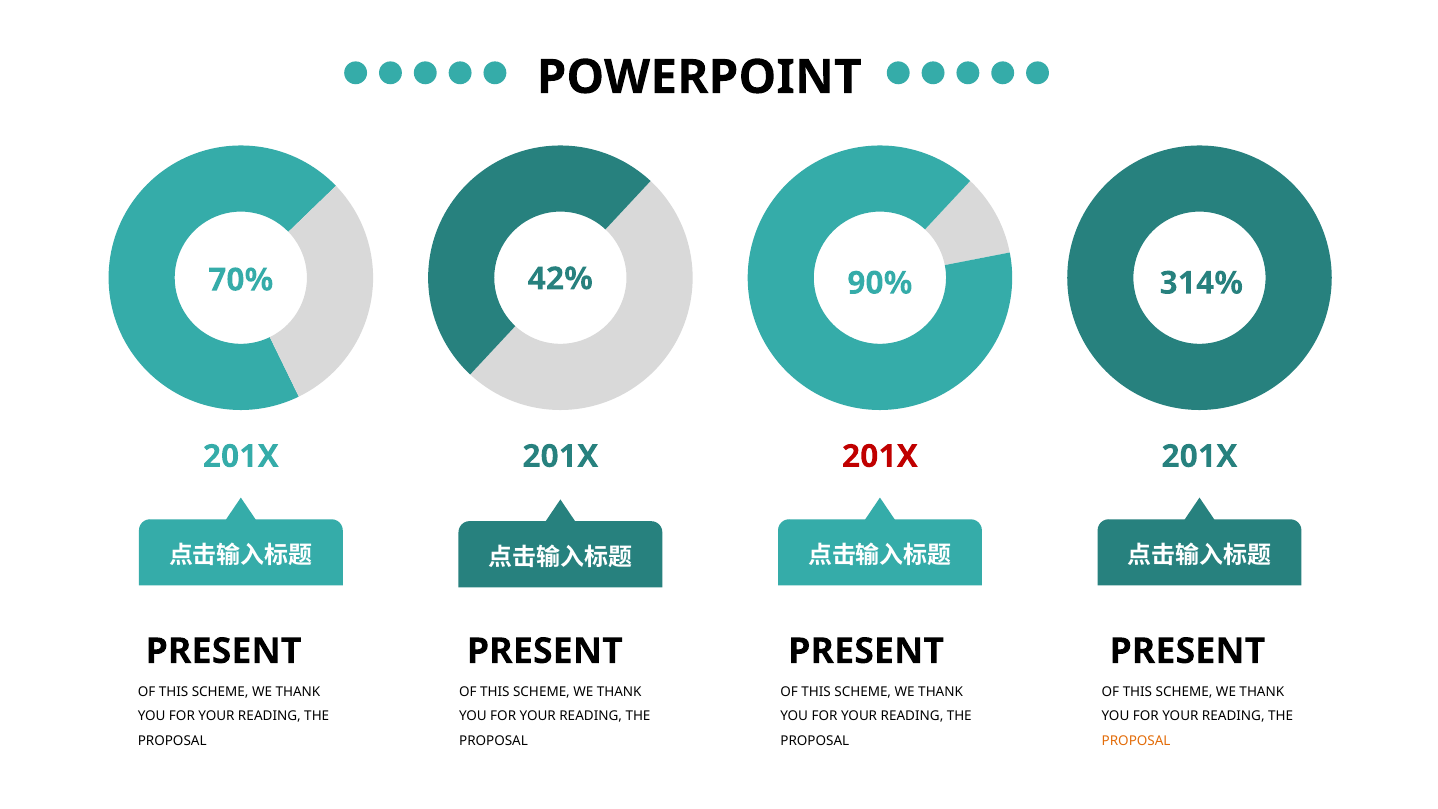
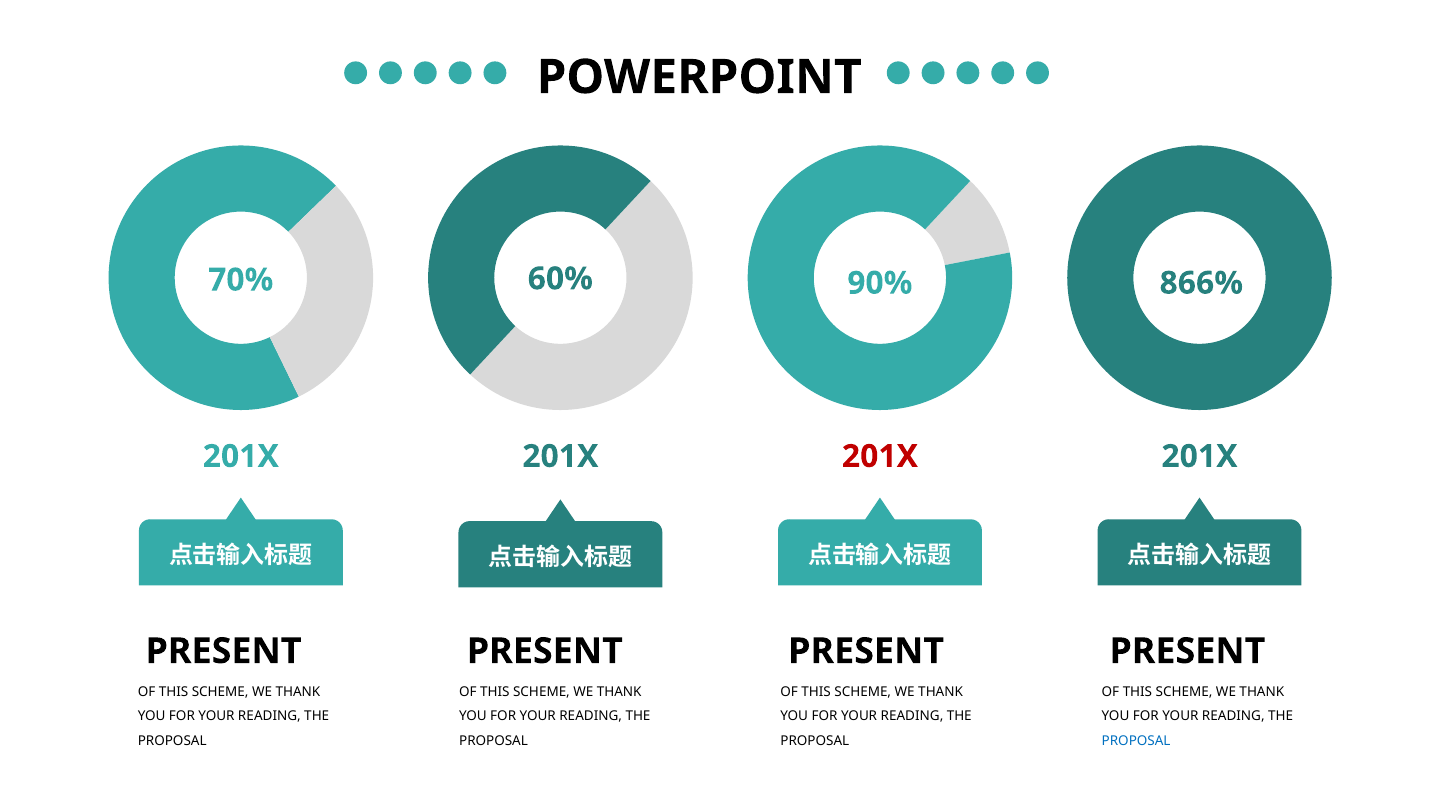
42%: 42% -> 60%
314%: 314% -> 866%
PROPOSAL at (1136, 741) colour: orange -> blue
